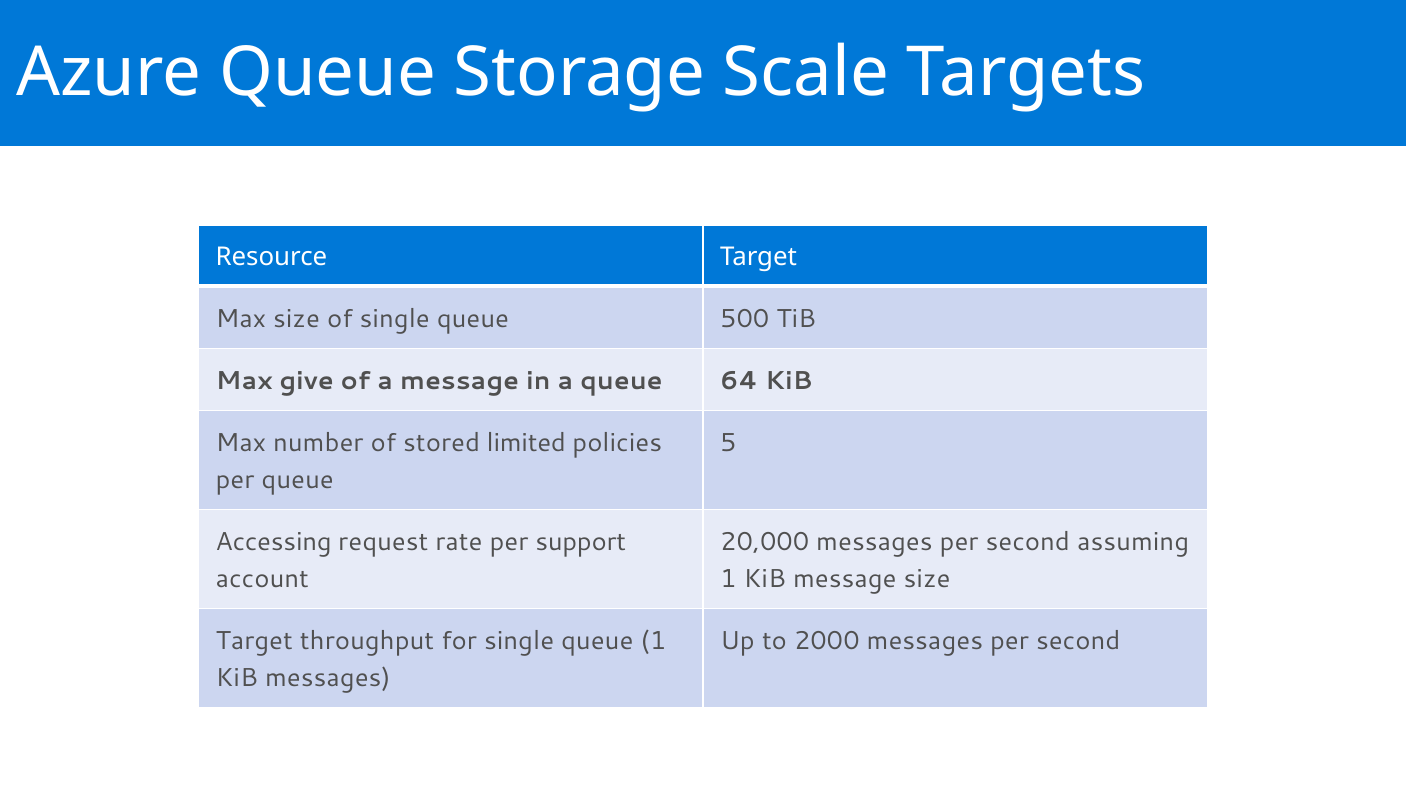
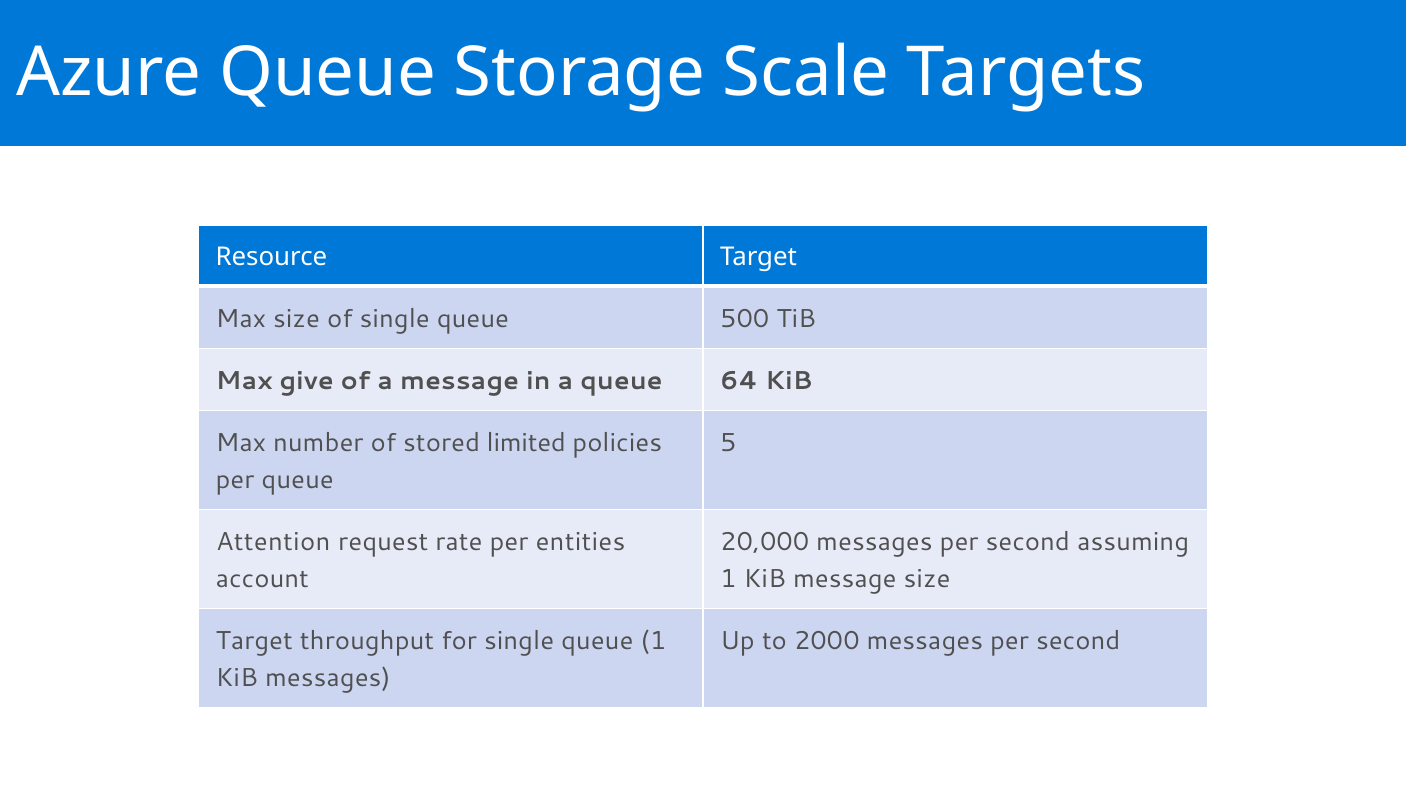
Accessing: Accessing -> Attention
support: support -> entities
